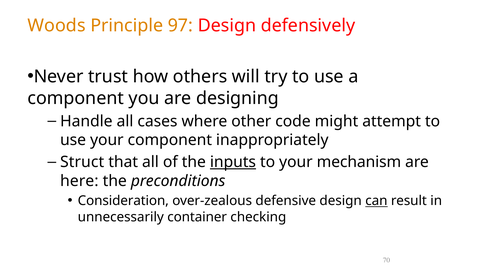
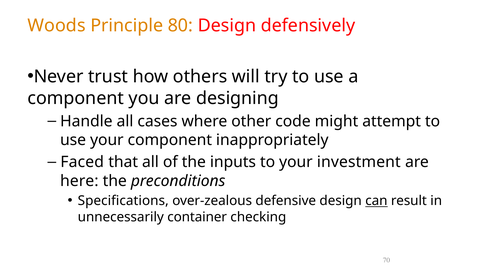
97: 97 -> 80
Struct: Struct -> Faced
inputs underline: present -> none
mechanism: mechanism -> investment
Consideration: Consideration -> Specifications
